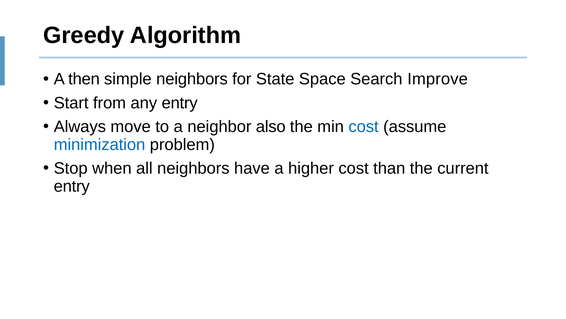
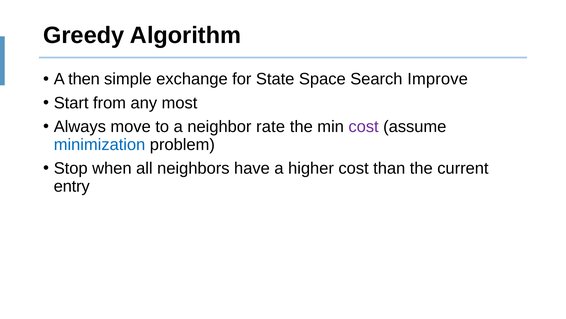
simple neighbors: neighbors -> exchange
any entry: entry -> most
also: also -> rate
cost at (364, 127) colour: blue -> purple
